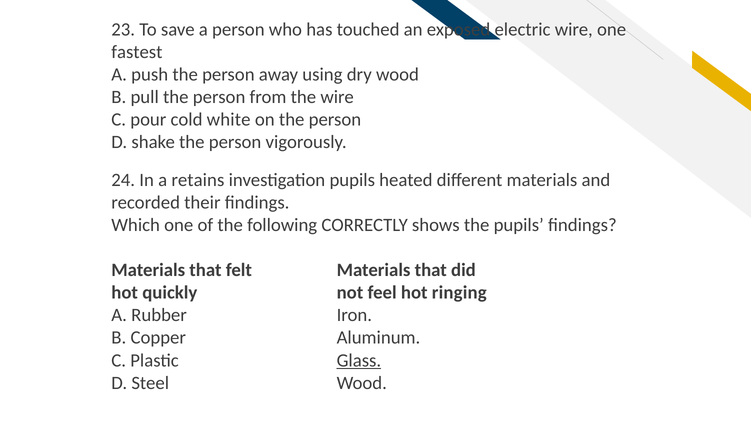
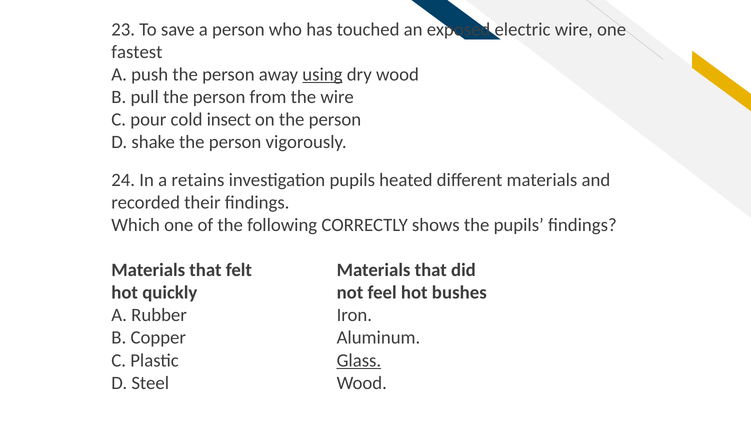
using underline: none -> present
white: white -> insect
ringing: ringing -> bushes
